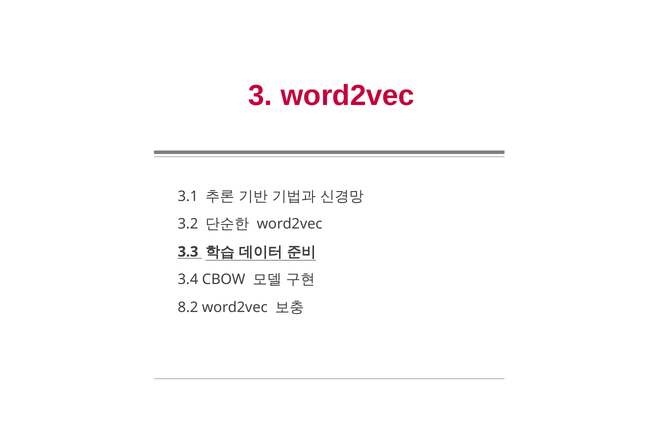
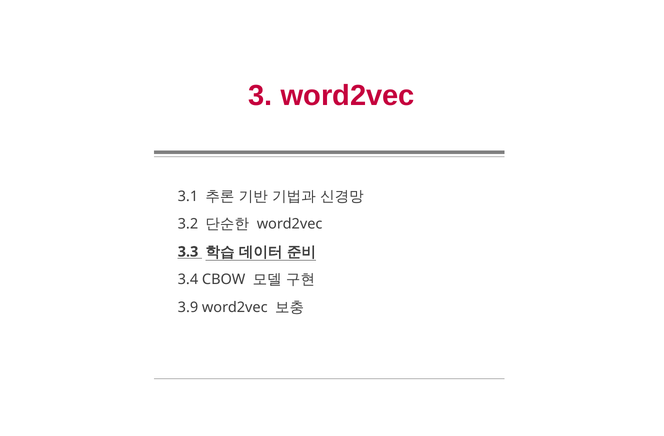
8.2: 8.2 -> 3.9
